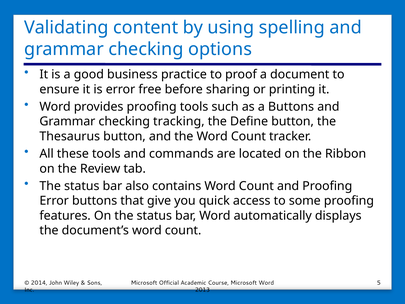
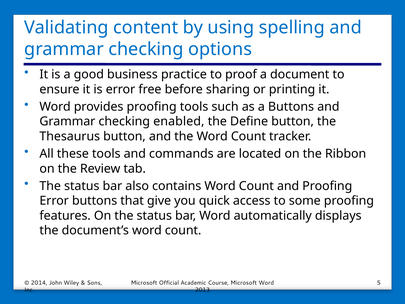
tracking: tracking -> enabled
